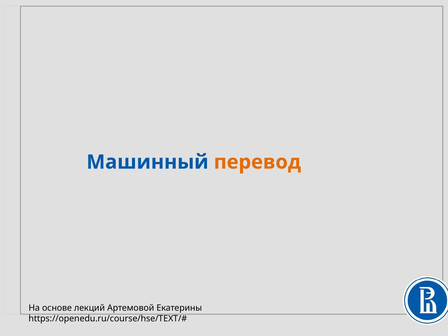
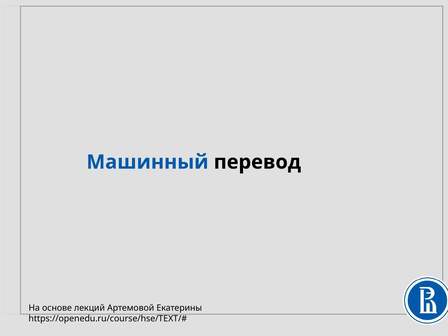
перевод colour: orange -> black
